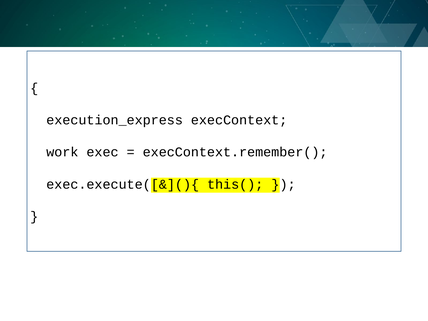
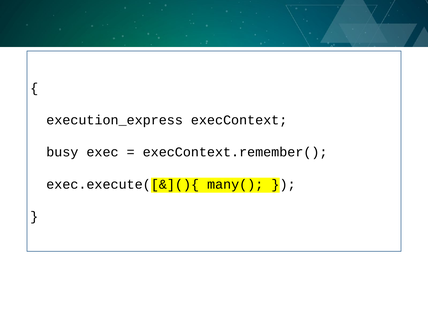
work: work -> busy
this(: this( -> many(
